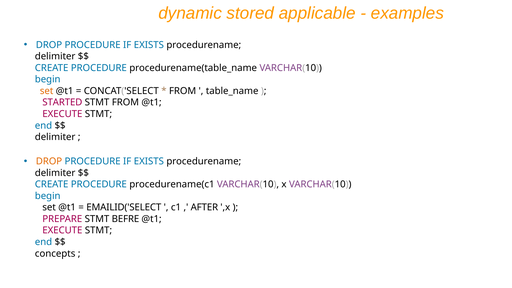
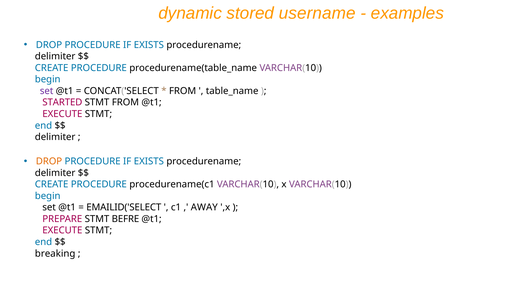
applicable: applicable -> username
set at (47, 91) colour: orange -> purple
AFTER: AFTER -> AWAY
concepts: concepts -> breaking
